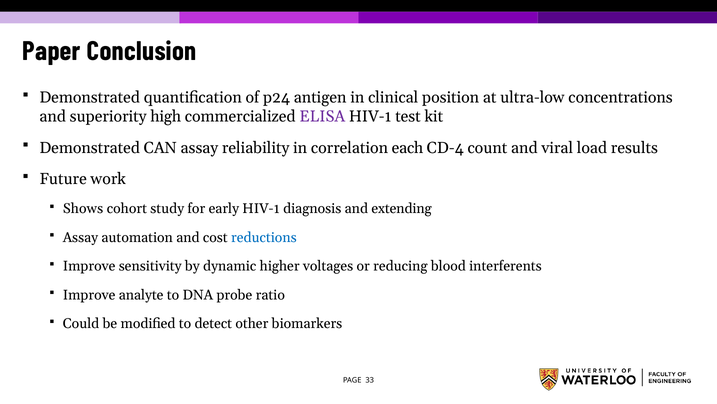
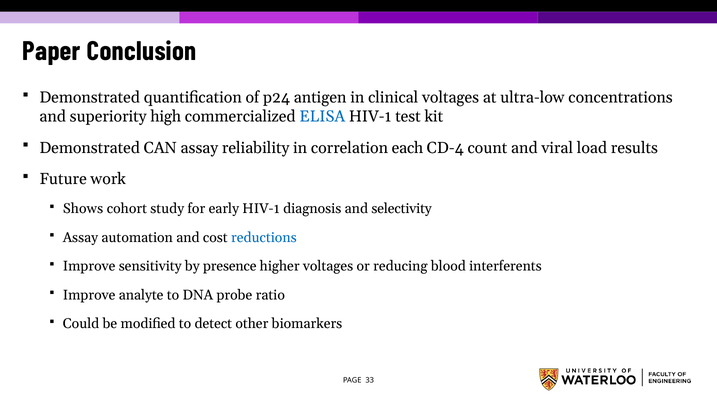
clinical position: position -> voltages
ELISA colour: purple -> blue
extending: extending -> selectivity
dynamic: dynamic -> presence
